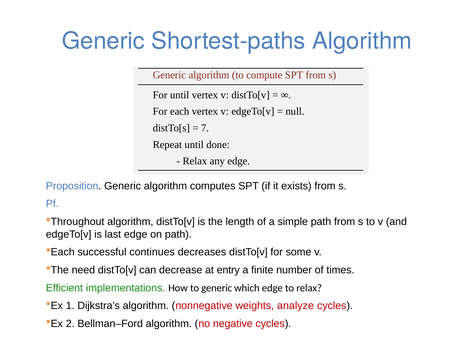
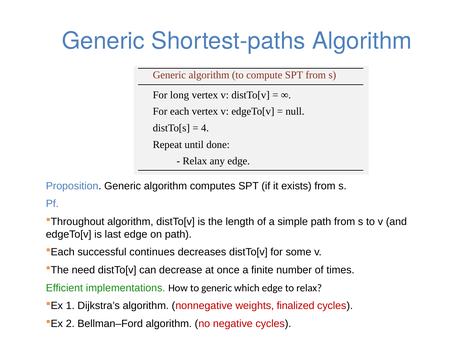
For until: until -> long
7: 7 -> 4
entry: entry -> once
analyze: analyze -> finalized
